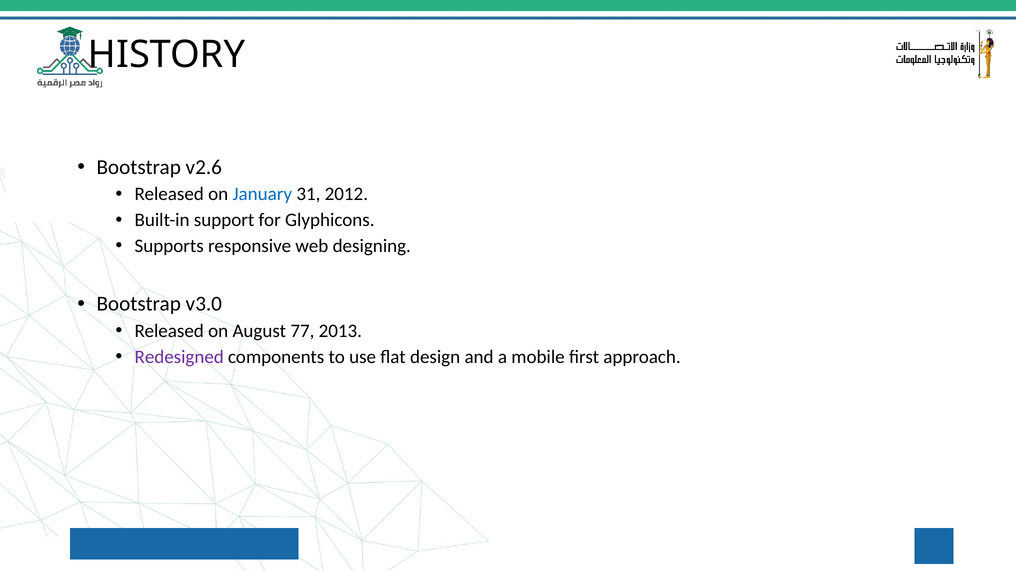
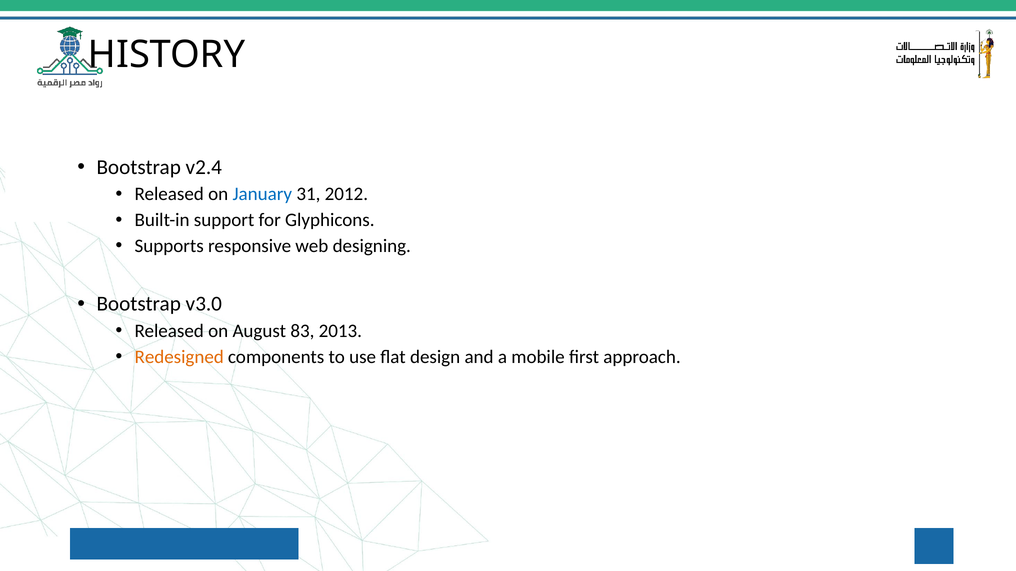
v2.6: v2.6 -> v2.4
77: 77 -> 83
Redesigned colour: purple -> orange
